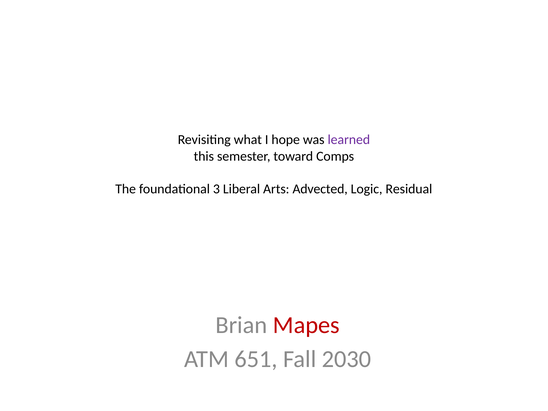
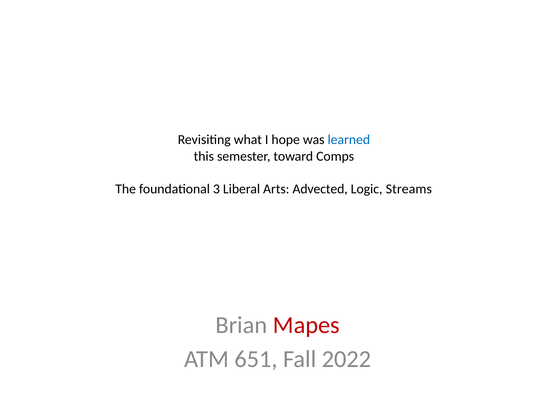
learned colour: purple -> blue
Residual: Residual -> Streams
2030: 2030 -> 2022
